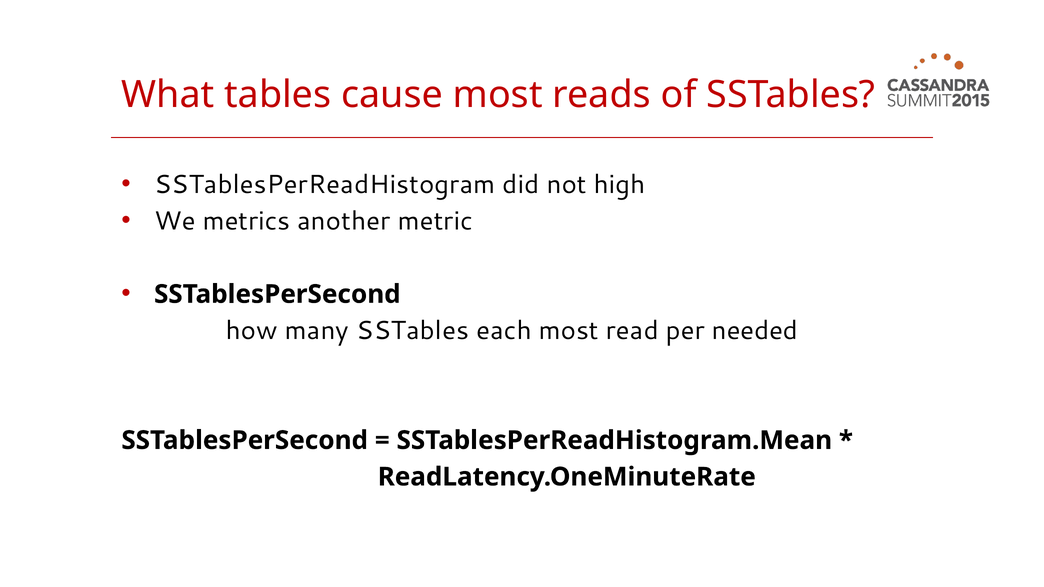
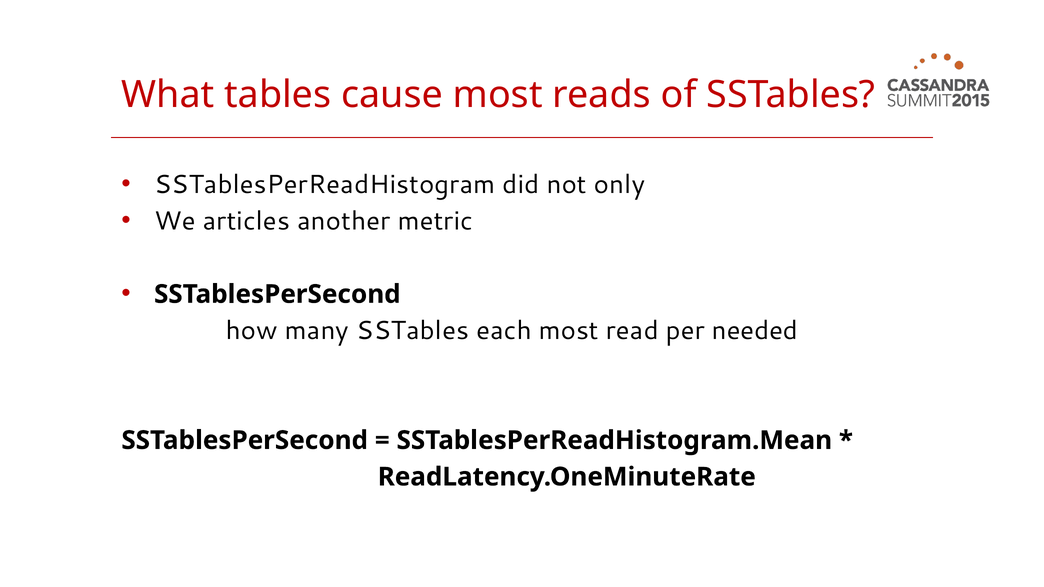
high: high -> only
metrics: metrics -> articles
